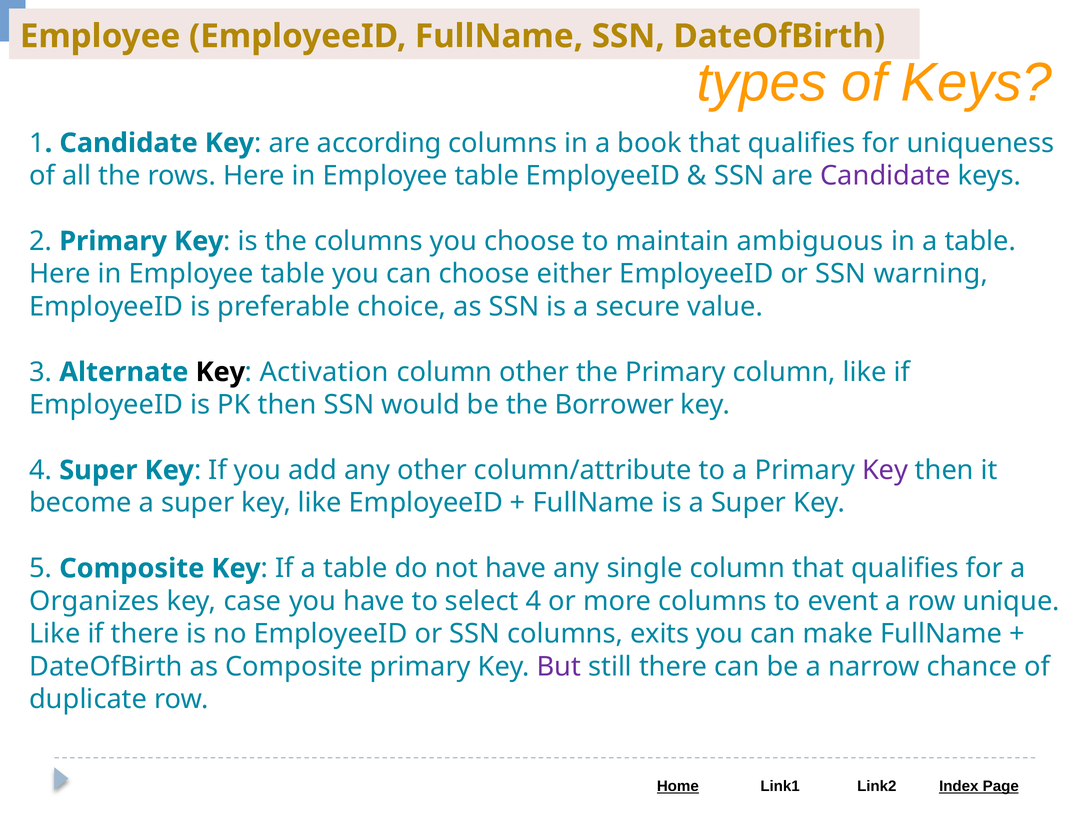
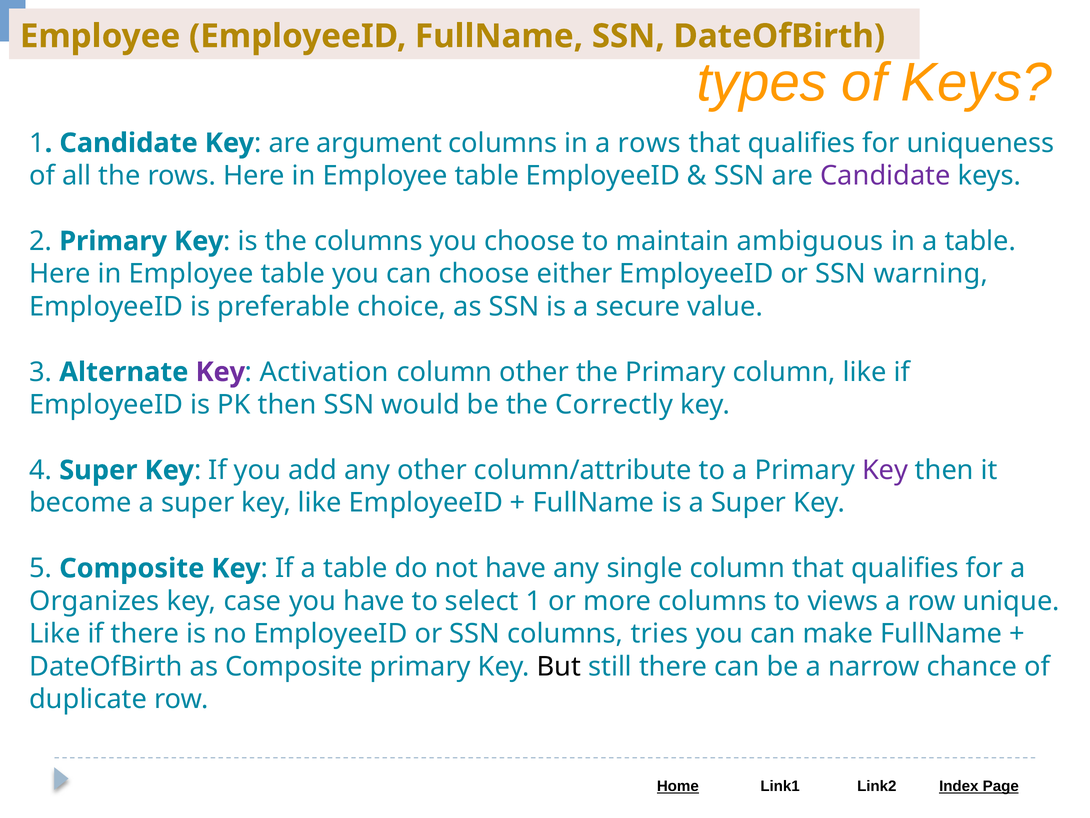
according: according -> argument
a book: book -> rows
Key at (220, 372) colour: black -> purple
Borrower: Borrower -> Correctly
select 4: 4 -> 1
event: event -> views
exits: exits -> tries
But colour: purple -> black
